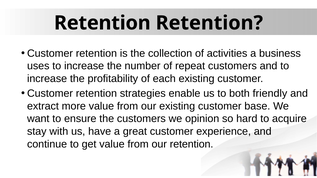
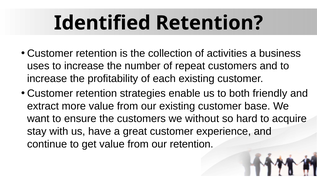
Retention at (102, 23): Retention -> Identified
opinion: opinion -> without
